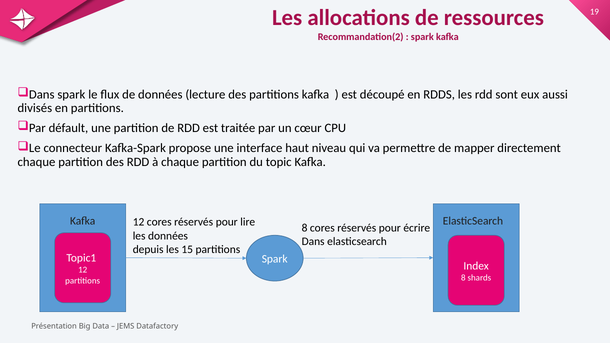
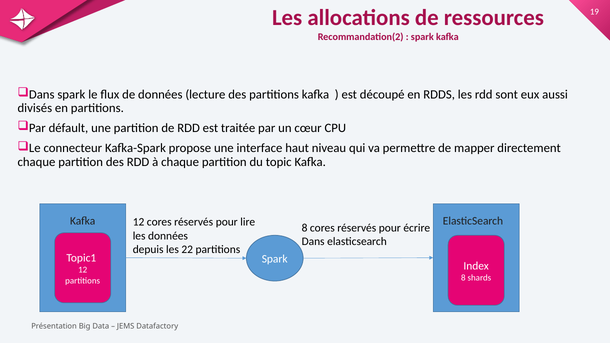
15: 15 -> 22
